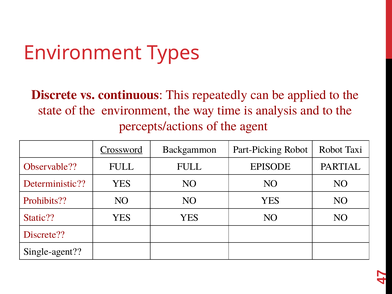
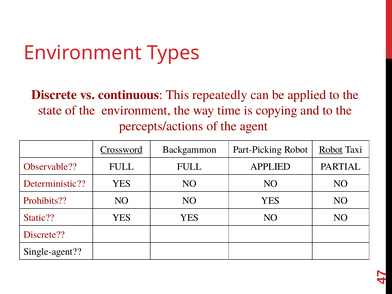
analysis: analysis -> copying
Robot at (331, 150) underline: none -> present
FULL EPISODE: EPISODE -> APPLIED
